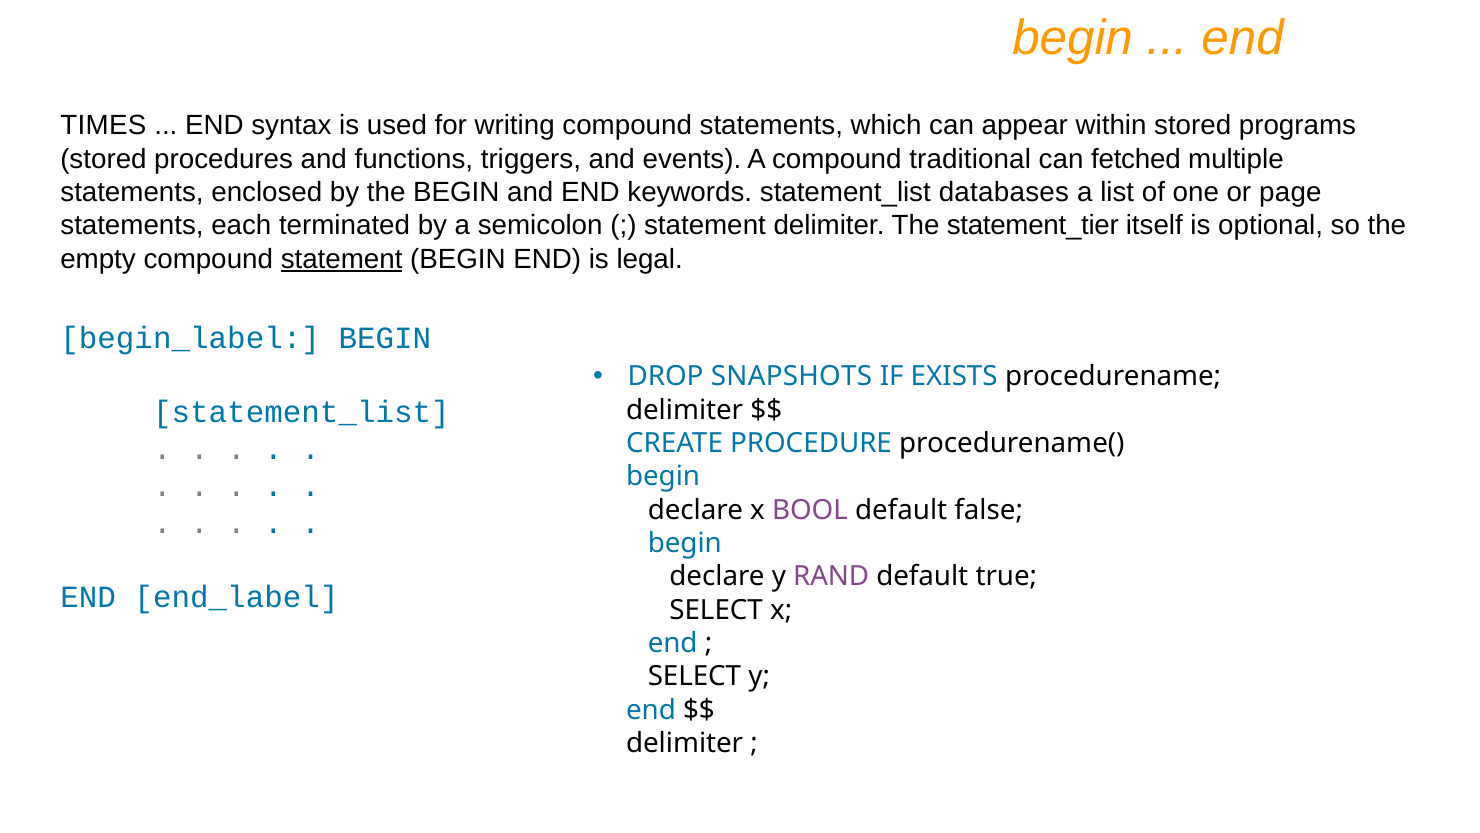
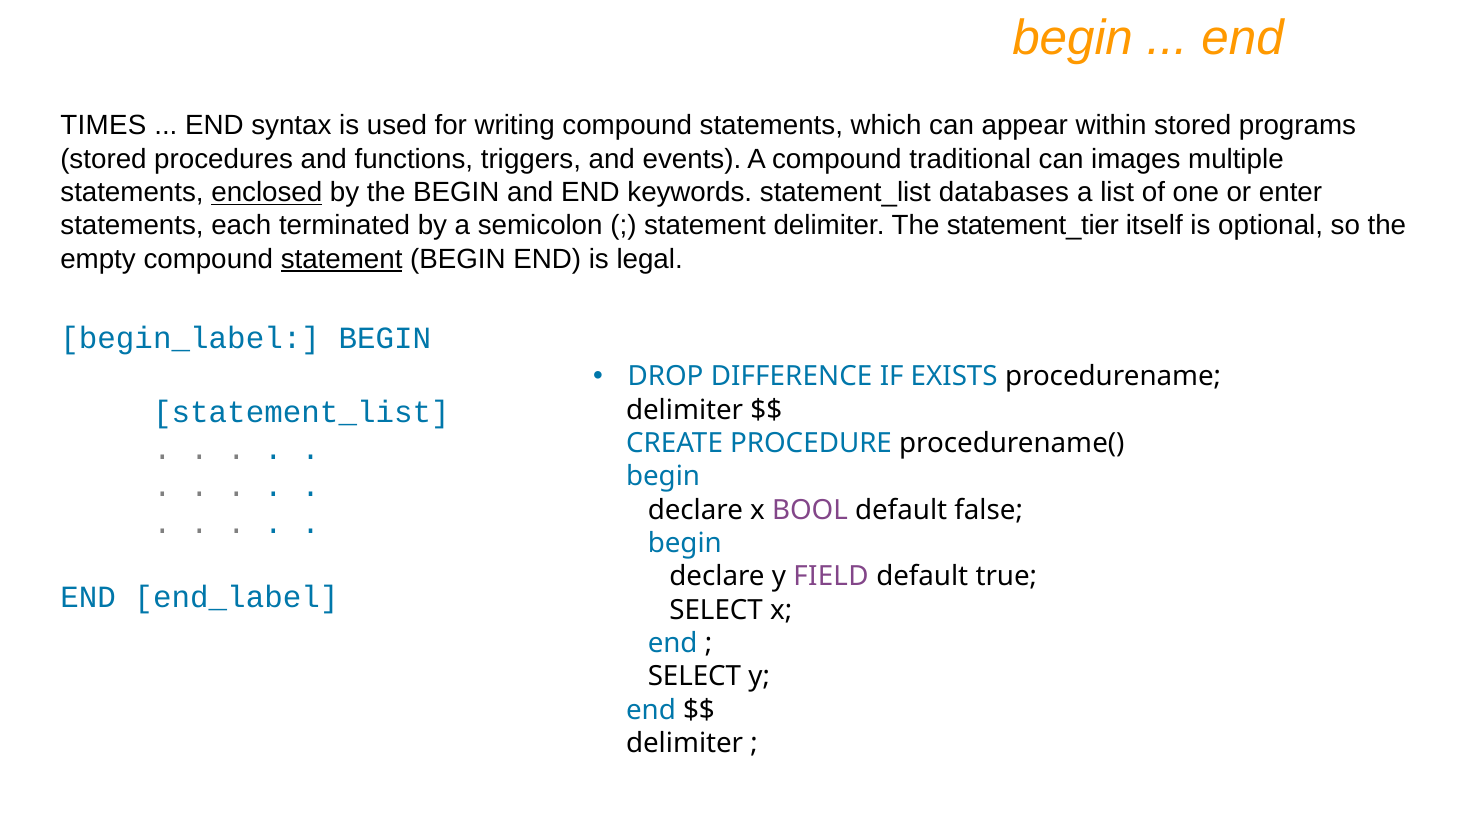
fetched: fetched -> images
enclosed underline: none -> present
page: page -> enter
SNAPSHOTS: SNAPSHOTS -> DIFFERENCE
RAND: RAND -> FIELD
